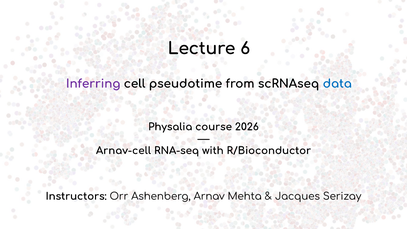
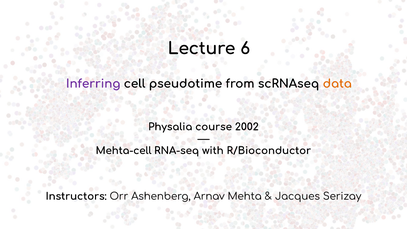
data colour: blue -> orange
2026: 2026 -> 2002
Arnav-cell: Arnav-cell -> Mehta-cell
